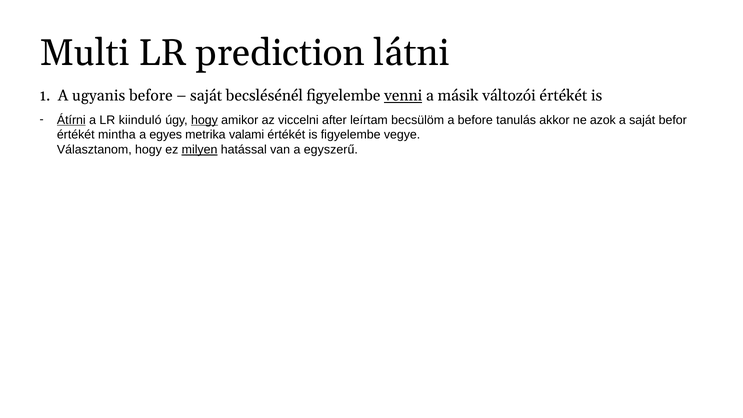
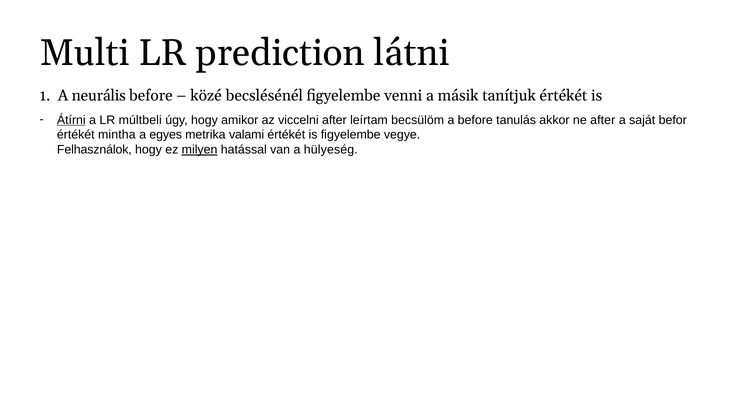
ugyanis: ugyanis -> neurális
saját at (206, 96): saját -> közé
venni underline: present -> none
változói: változói -> tanítjuk
kiinduló: kiinduló -> múltbeli
hogy at (204, 120) underline: present -> none
ne azok: azok -> after
Választanom: Választanom -> Felhasználok
egyszerű: egyszerű -> hülyeség
